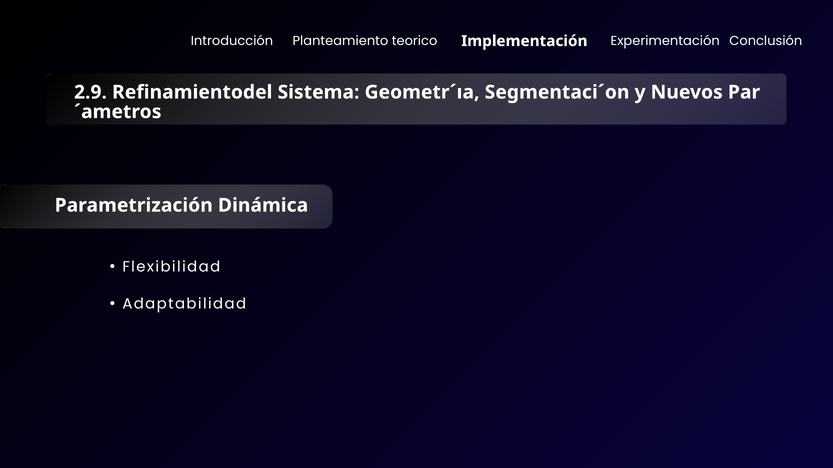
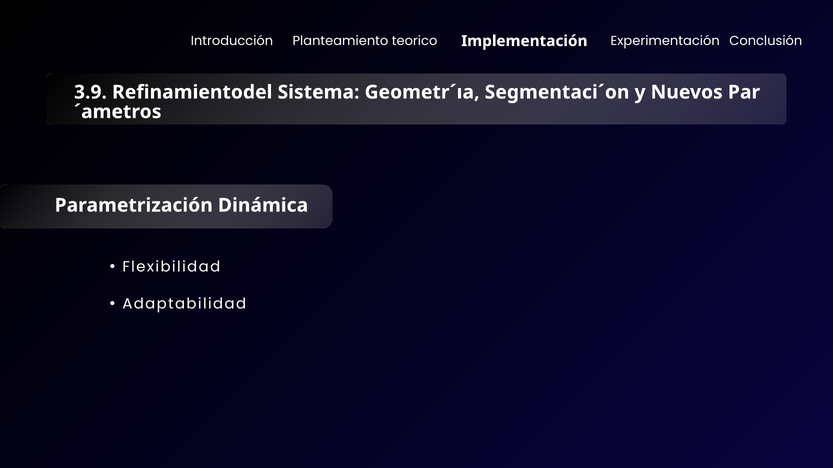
2.9: 2.9 -> 3.9
